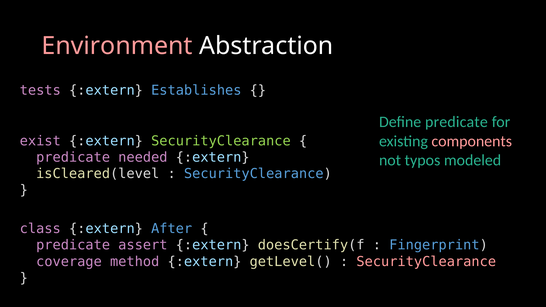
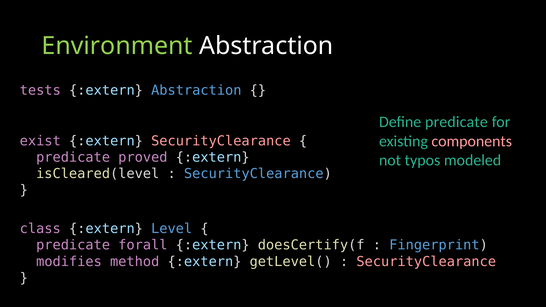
Environment colour: pink -> light green
:extern Establishes: Establishes -> Abstraction
SecurityClearance at (221, 141) colour: light green -> pink
needed: needed -> proved
After: After -> Level
assert: assert -> forall
coverage: coverage -> modifies
